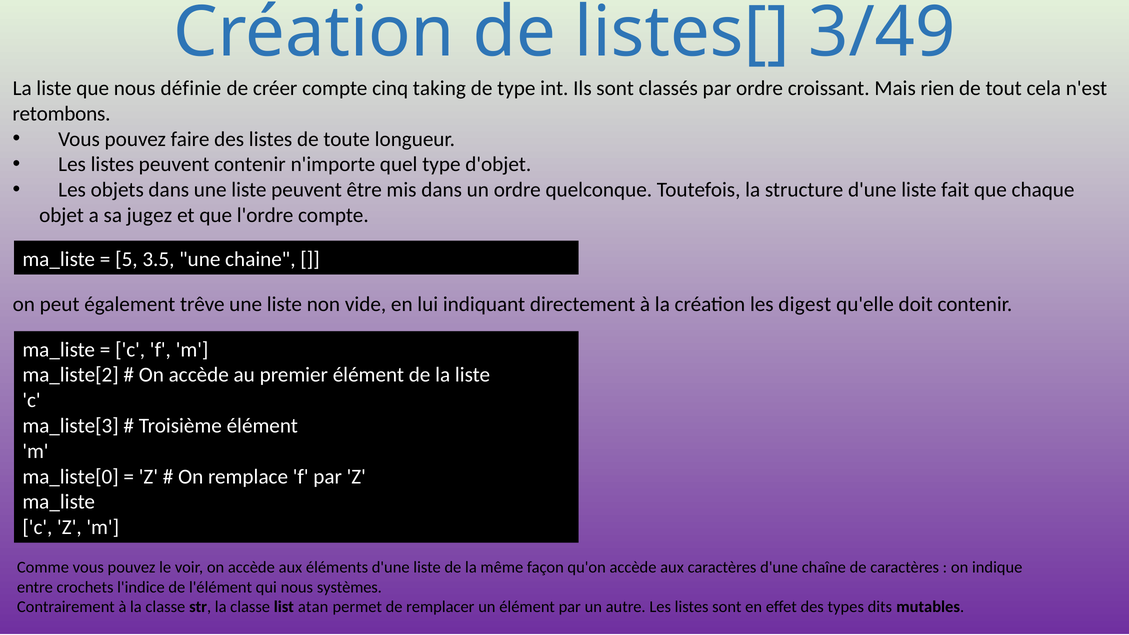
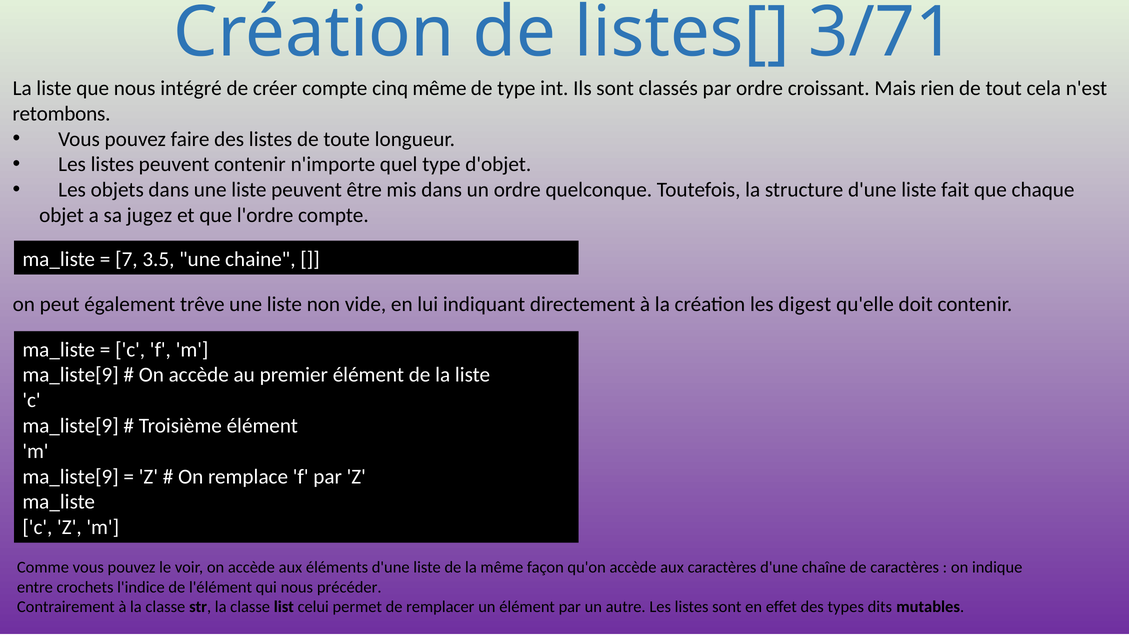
3/49: 3/49 -> 3/71
définie: définie -> intégré
cinq taking: taking -> même
5: 5 -> 7
ma_liste[2 at (71, 375): ma_liste[2 -> ma_liste[9
ma_liste[3 at (71, 426): ma_liste[3 -> ma_liste[9
ma_liste[0 at (71, 477): ma_liste[0 -> ma_liste[9
systèmes: systèmes -> précéder
atan: atan -> celui
